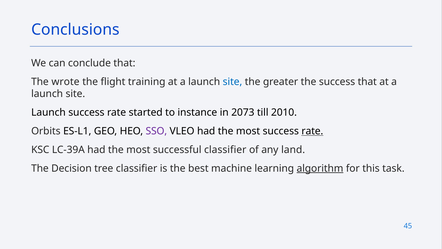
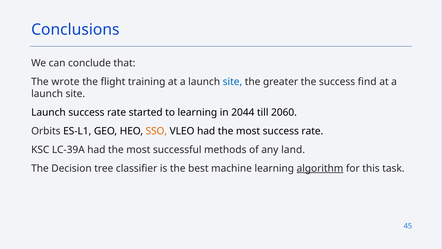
success that: that -> find
to instance: instance -> learning
2073: 2073 -> 2044
2010: 2010 -> 2060
SSO colour: purple -> orange
rate at (312, 131) underline: present -> none
successful classifier: classifier -> methods
